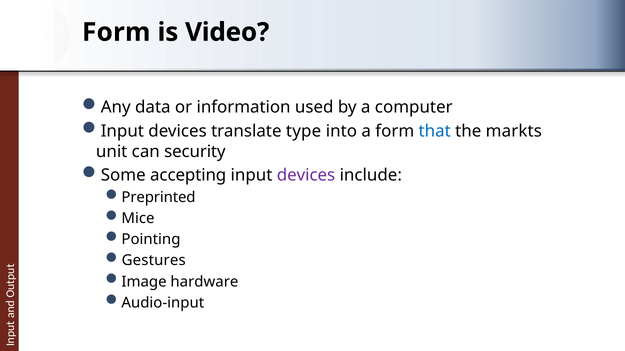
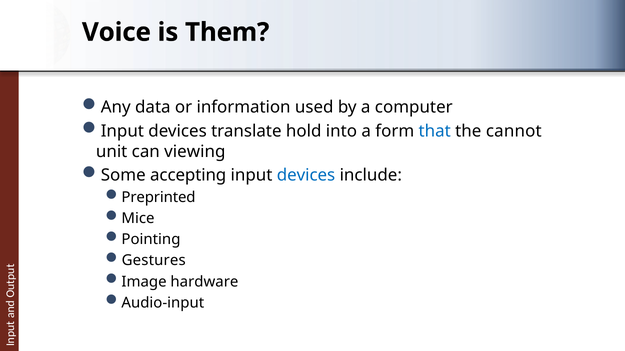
Form at (116, 32): Form -> Voice
Video: Video -> Them
type: type -> hold
markts: markts -> cannot
security: security -> viewing
devices at (306, 176) colour: purple -> blue
